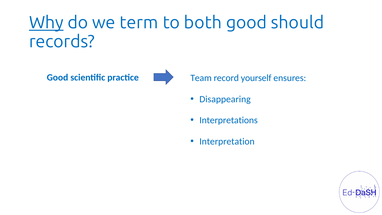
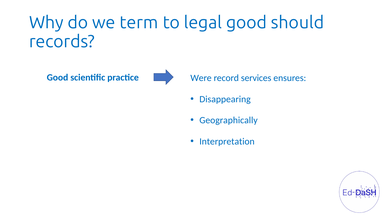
Why underline: present -> none
both: both -> legal
Team: Team -> Were
yourself: yourself -> services
Interpretations: Interpretations -> Geographically
